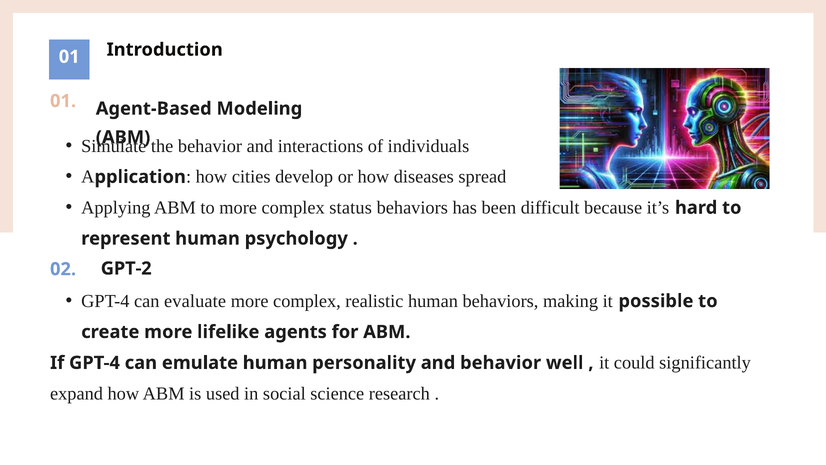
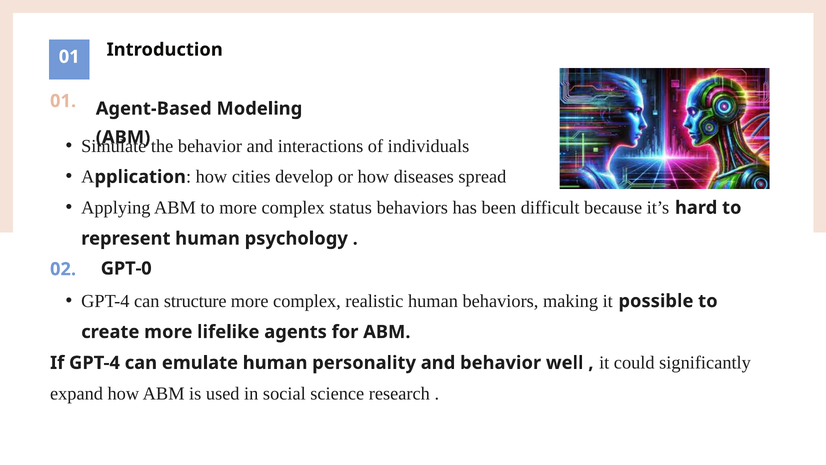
GPT-2: GPT-2 -> GPT-0
evaluate: evaluate -> structure
